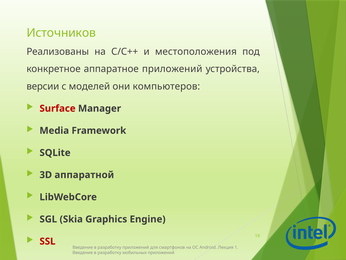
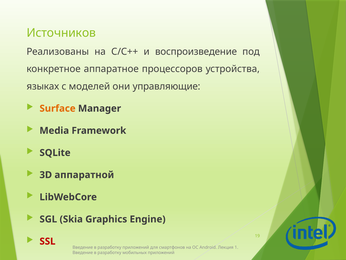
местоположения: местоположения -> воспроизведение
аппаратное приложений: приложений -> процессоров
версии: версии -> языках
компьютеров: компьютеров -> управляющие
Surface colour: red -> orange
